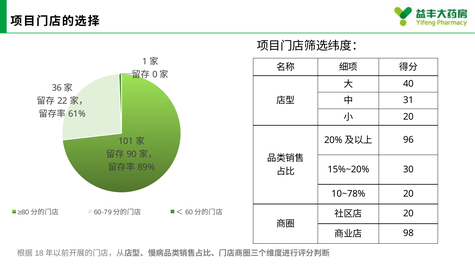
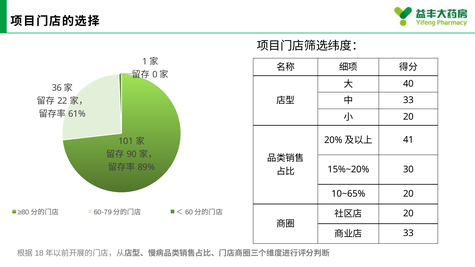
31 at (408, 100): 31 -> 33
96: 96 -> 41
10~78%: 10~78% -> 10~65%
98 at (408, 233): 98 -> 33
